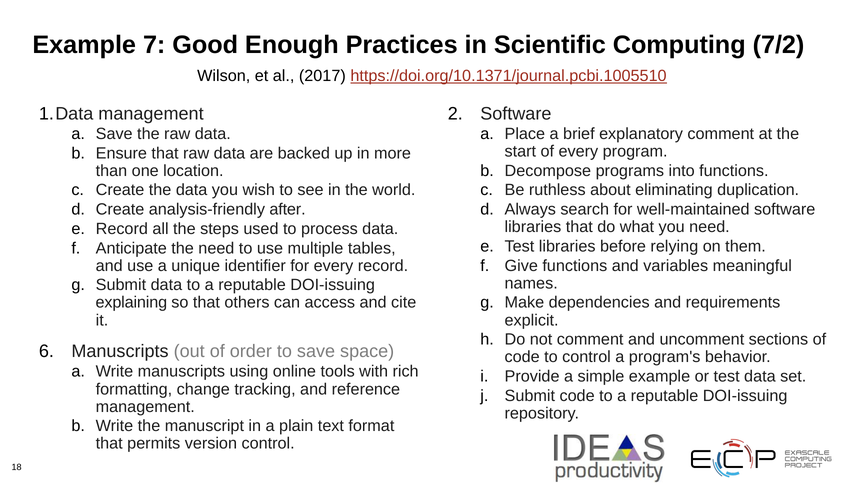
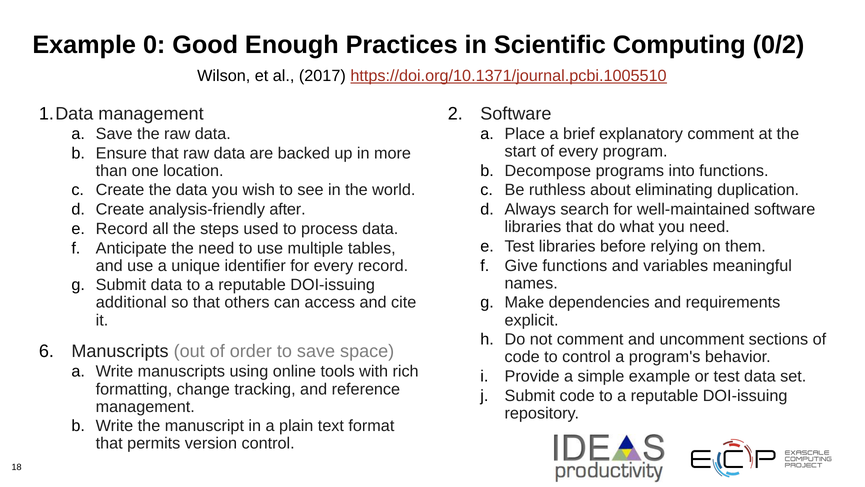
7: 7 -> 0
7/2: 7/2 -> 0/2
explaining: explaining -> additional
